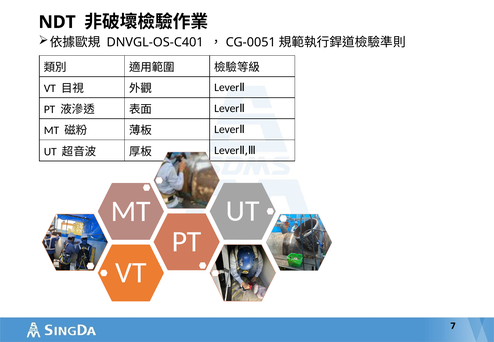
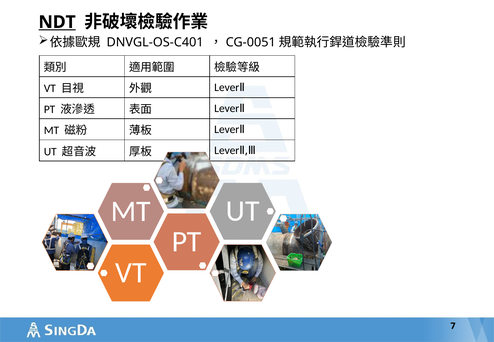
NDT underline: none -> present
